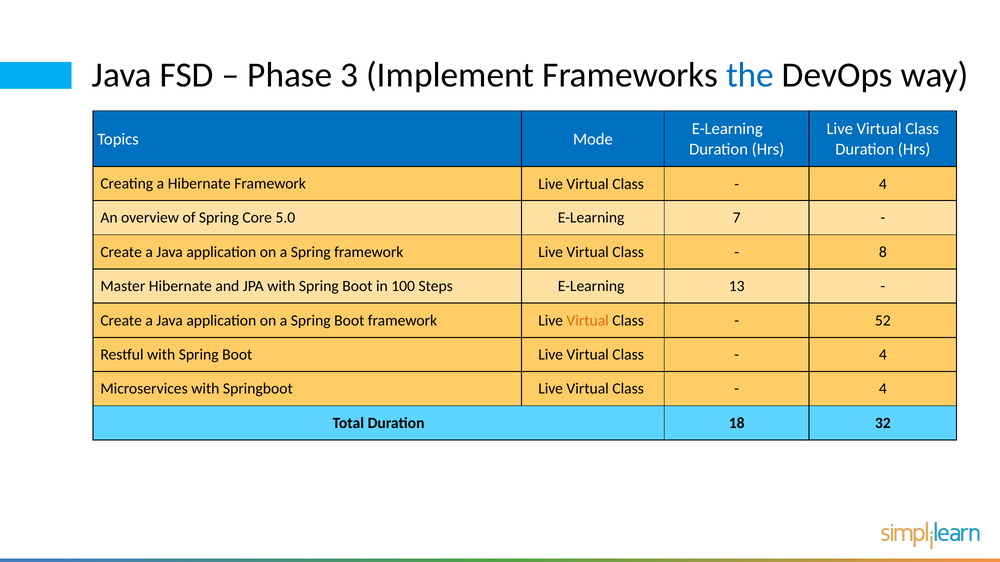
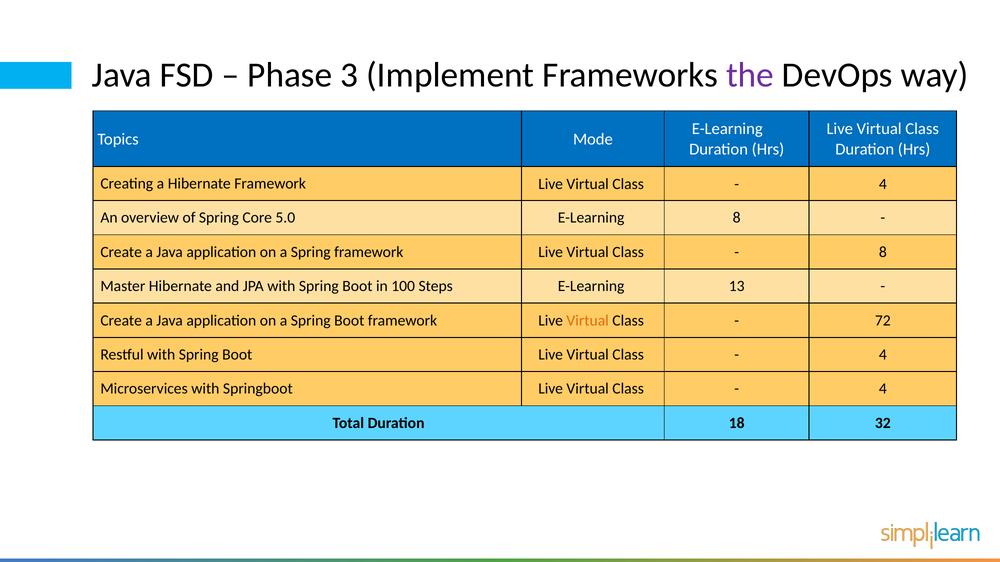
the colour: blue -> purple
E-Learning 7: 7 -> 8
52: 52 -> 72
